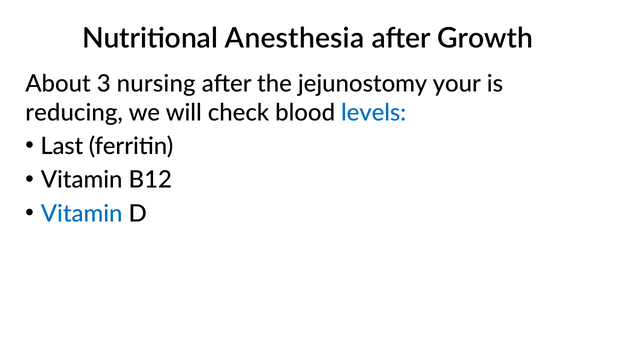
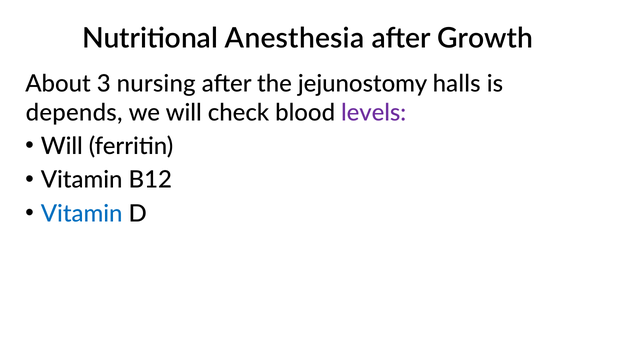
your: your -> halls
reducing: reducing -> depends
levels colour: blue -> purple
Last at (62, 146): Last -> Will
